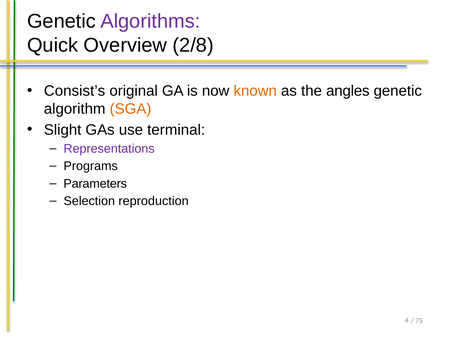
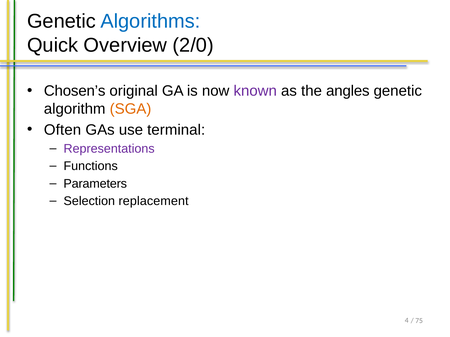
Algorithms colour: purple -> blue
2/8: 2/8 -> 2/0
Consist’s: Consist’s -> Chosen’s
known colour: orange -> purple
Slight: Slight -> Often
Programs: Programs -> Functions
reproduction: reproduction -> replacement
